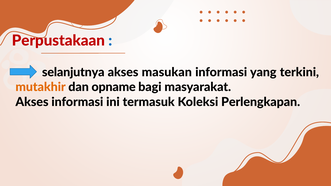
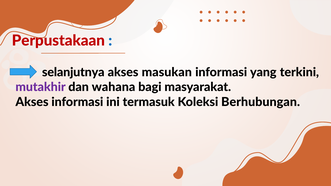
mutakhir colour: orange -> purple
opname: opname -> wahana
Perlengkapan: Perlengkapan -> Berhubungan
